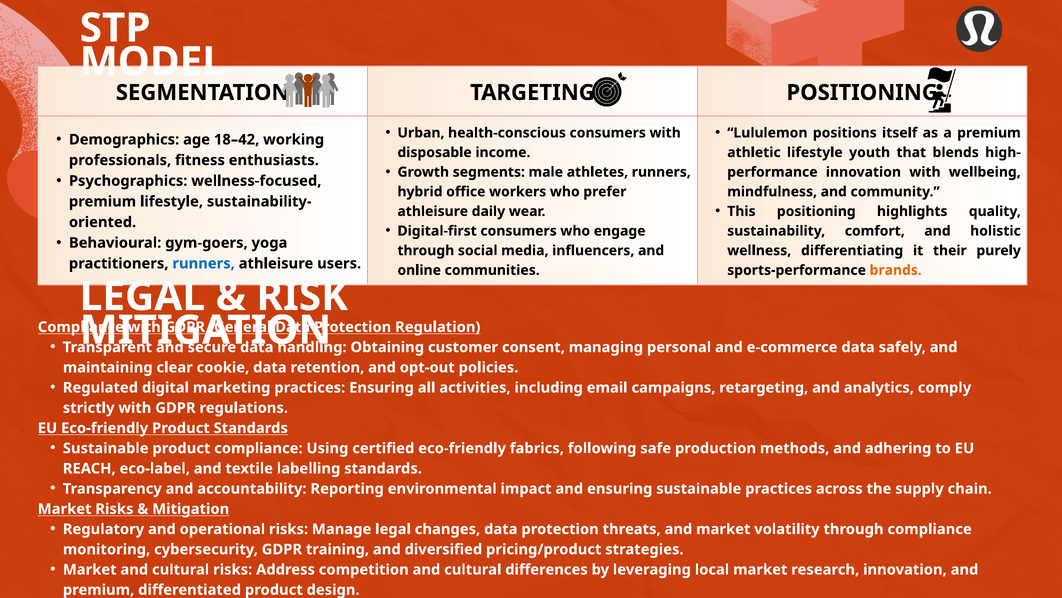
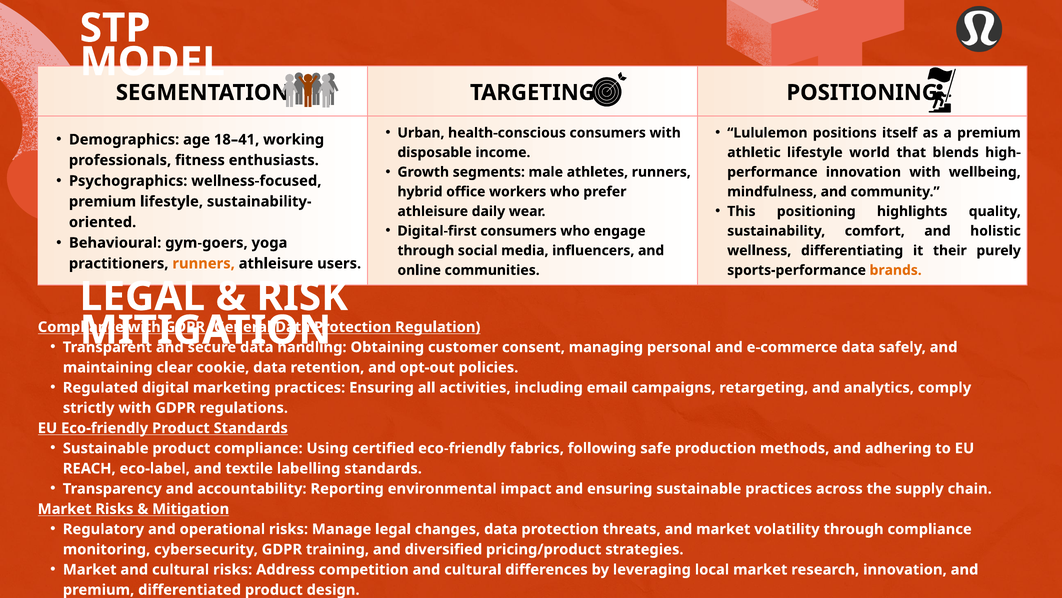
18–42: 18–42 -> 18–41
youth: youth -> world
runners at (204, 263) colour: blue -> orange
